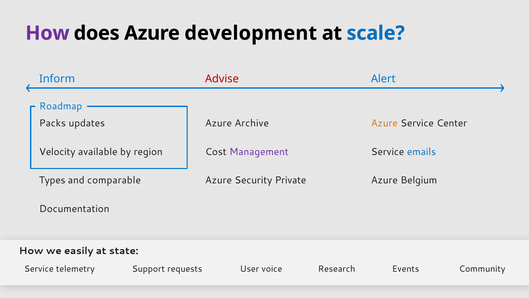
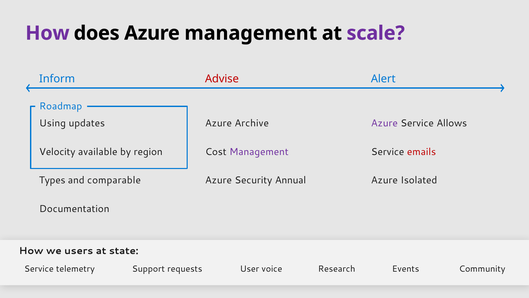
Azure development: development -> management
scale colour: blue -> purple
Packs: Packs -> Using
Azure at (384, 123) colour: orange -> purple
Center: Center -> Allows
emails colour: blue -> red
Private: Private -> Annual
Belgium: Belgium -> Isolated
easily: easily -> users
